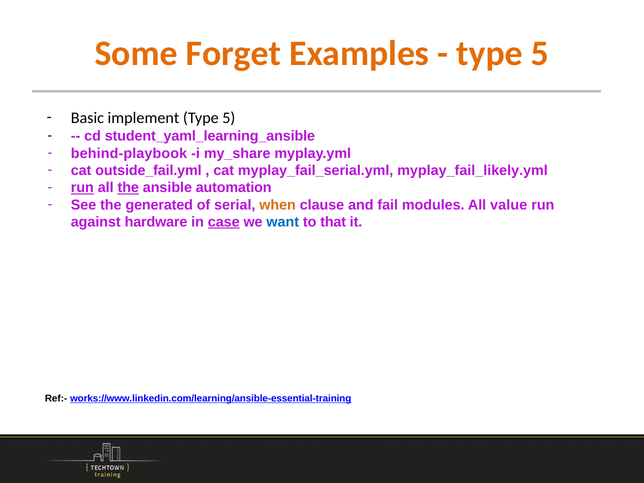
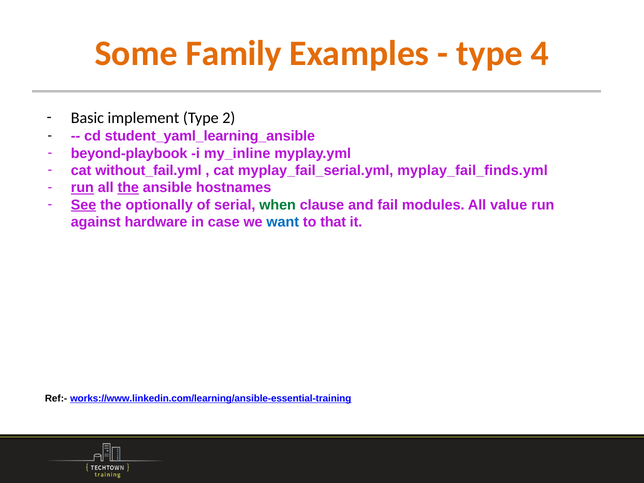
Forget: Forget -> Family
5 at (540, 53): 5 -> 4
5 at (229, 118): 5 -> 2
behind-playbook: behind-playbook -> beyond-playbook
my_share: my_share -> my_inline
outside_fail.yml: outside_fail.yml -> without_fail.yml
myplay_fail_likely.yml: myplay_fail_likely.yml -> myplay_fail_finds.yml
automation: automation -> hostnames
See underline: none -> present
generated: generated -> optionally
when colour: orange -> green
case underline: present -> none
